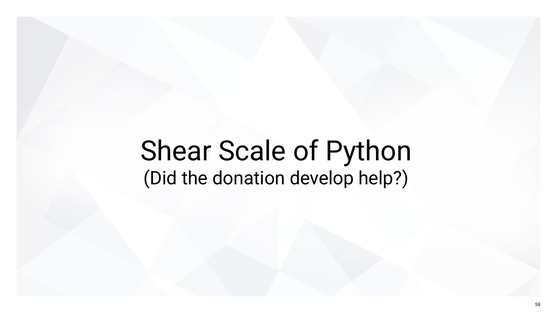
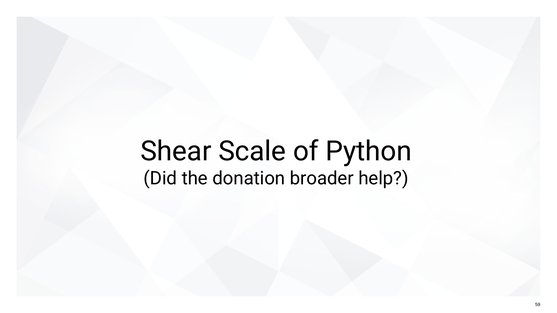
develop: develop -> broader
